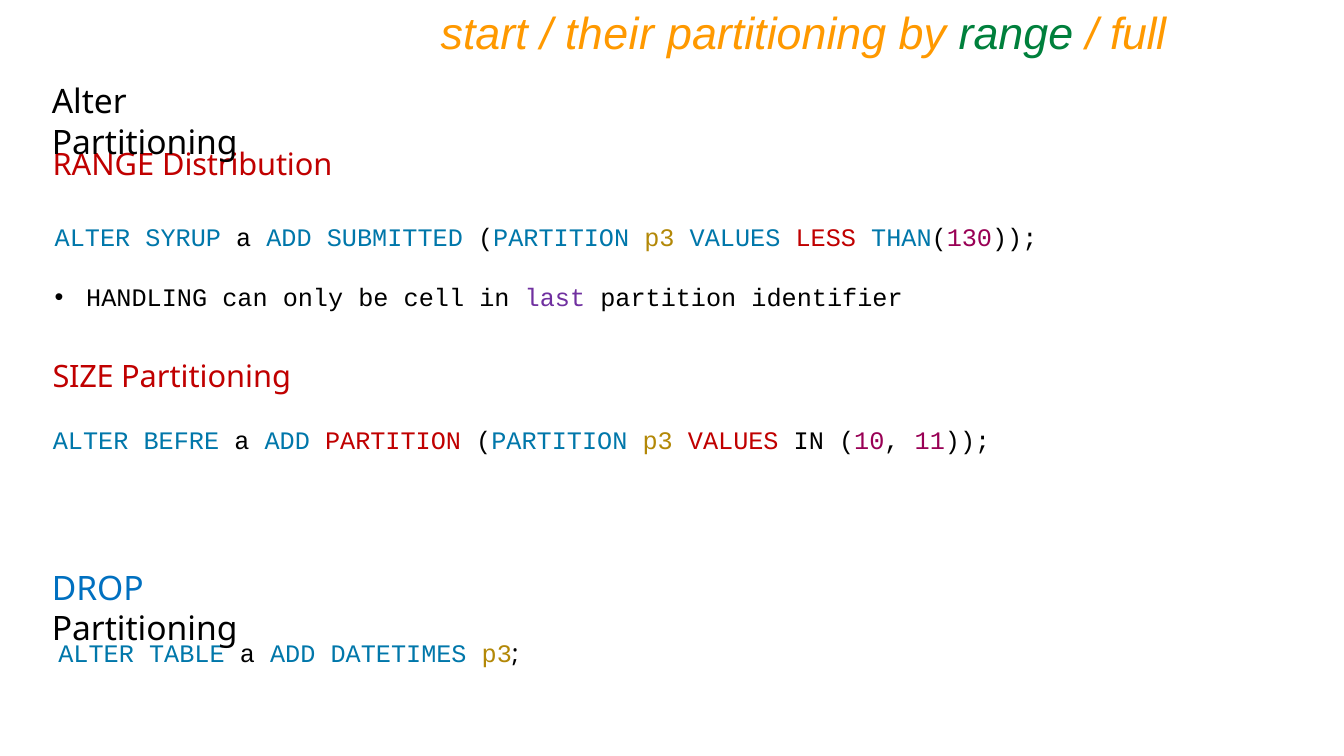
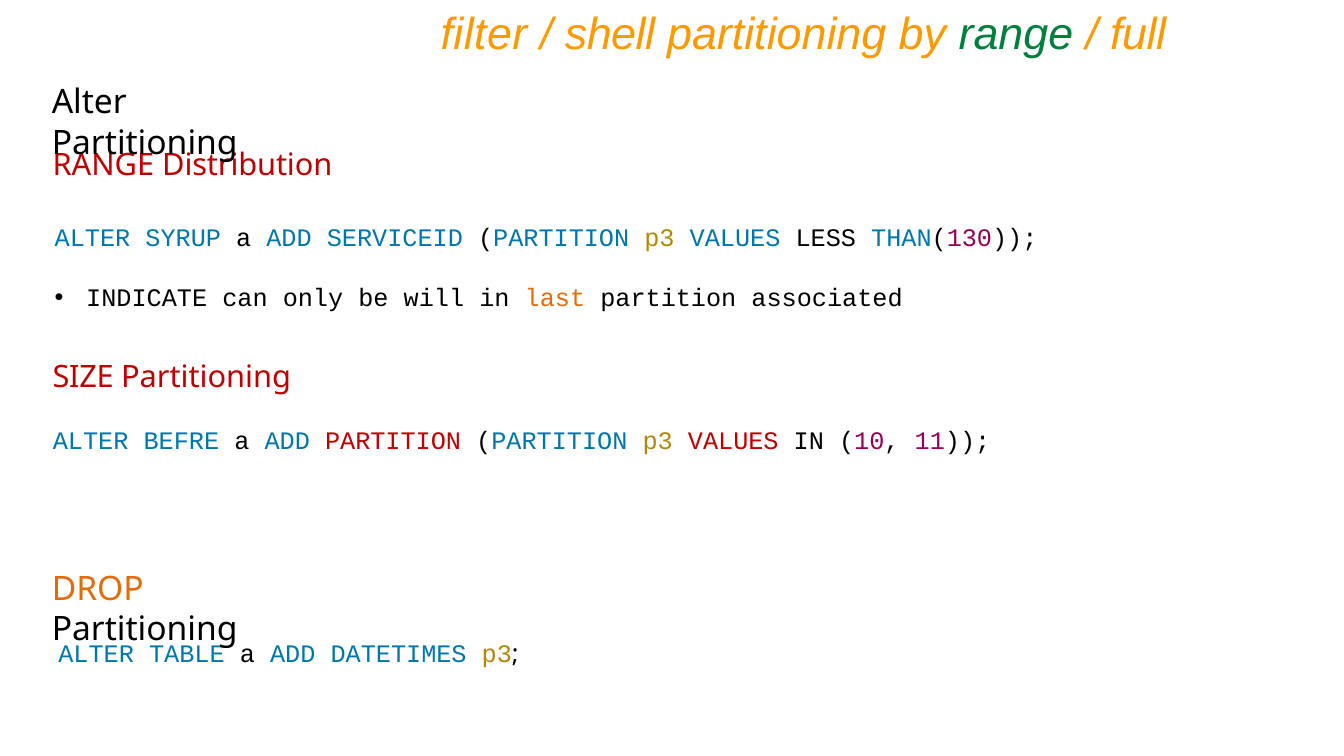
start: start -> filter
their: their -> shell
SUBMITTED: SUBMITTED -> SERVICEID
LESS colour: red -> black
HANDLING: HANDLING -> INDICATE
cell: cell -> will
last colour: purple -> orange
identifier: identifier -> associated
DROP colour: blue -> orange
